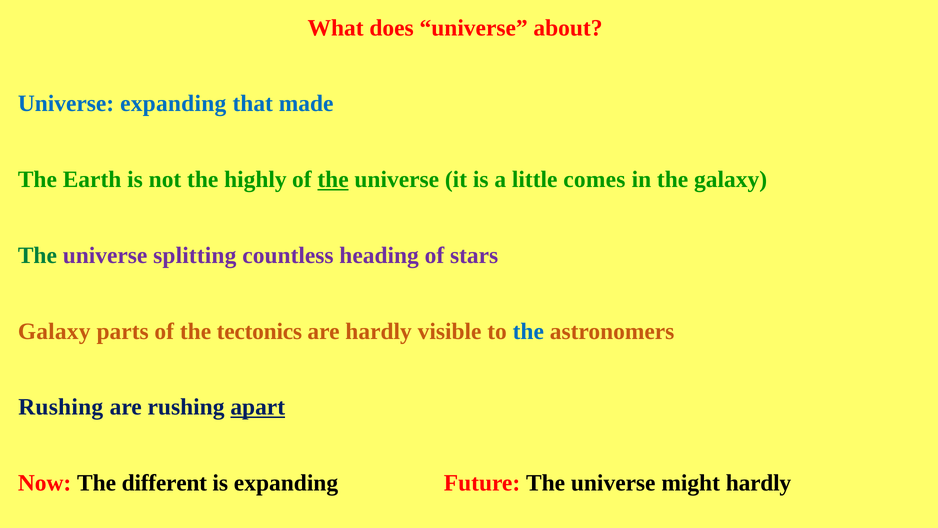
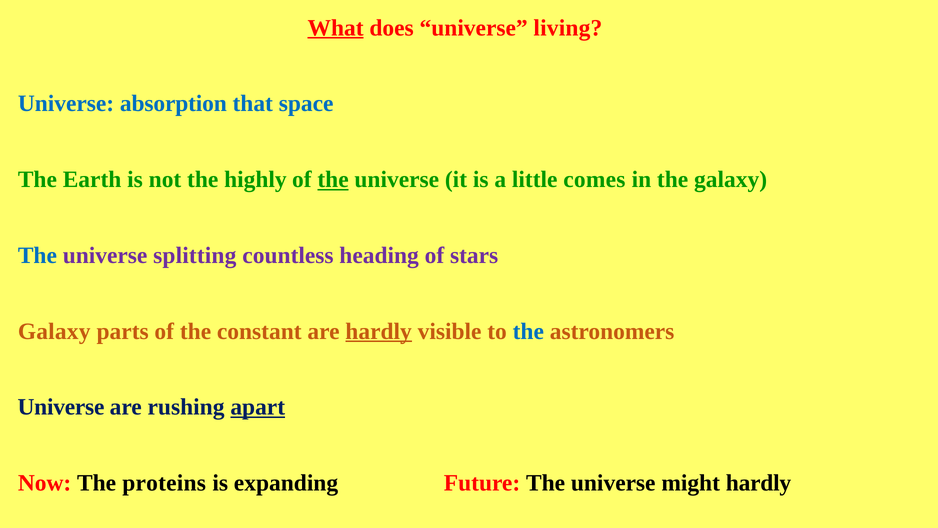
What underline: none -> present
about: about -> living
Universe expanding: expanding -> absorption
made: made -> space
The at (37, 255) colour: green -> blue
tectonics: tectonics -> constant
hardly at (379, 331) underline: none -> present
Rushing at (61, 407): Rushing -> Universe
different: different -> proteins
